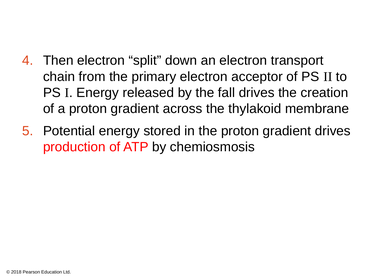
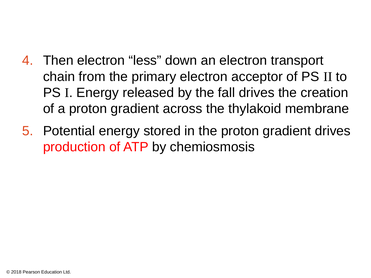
split: split -> less
